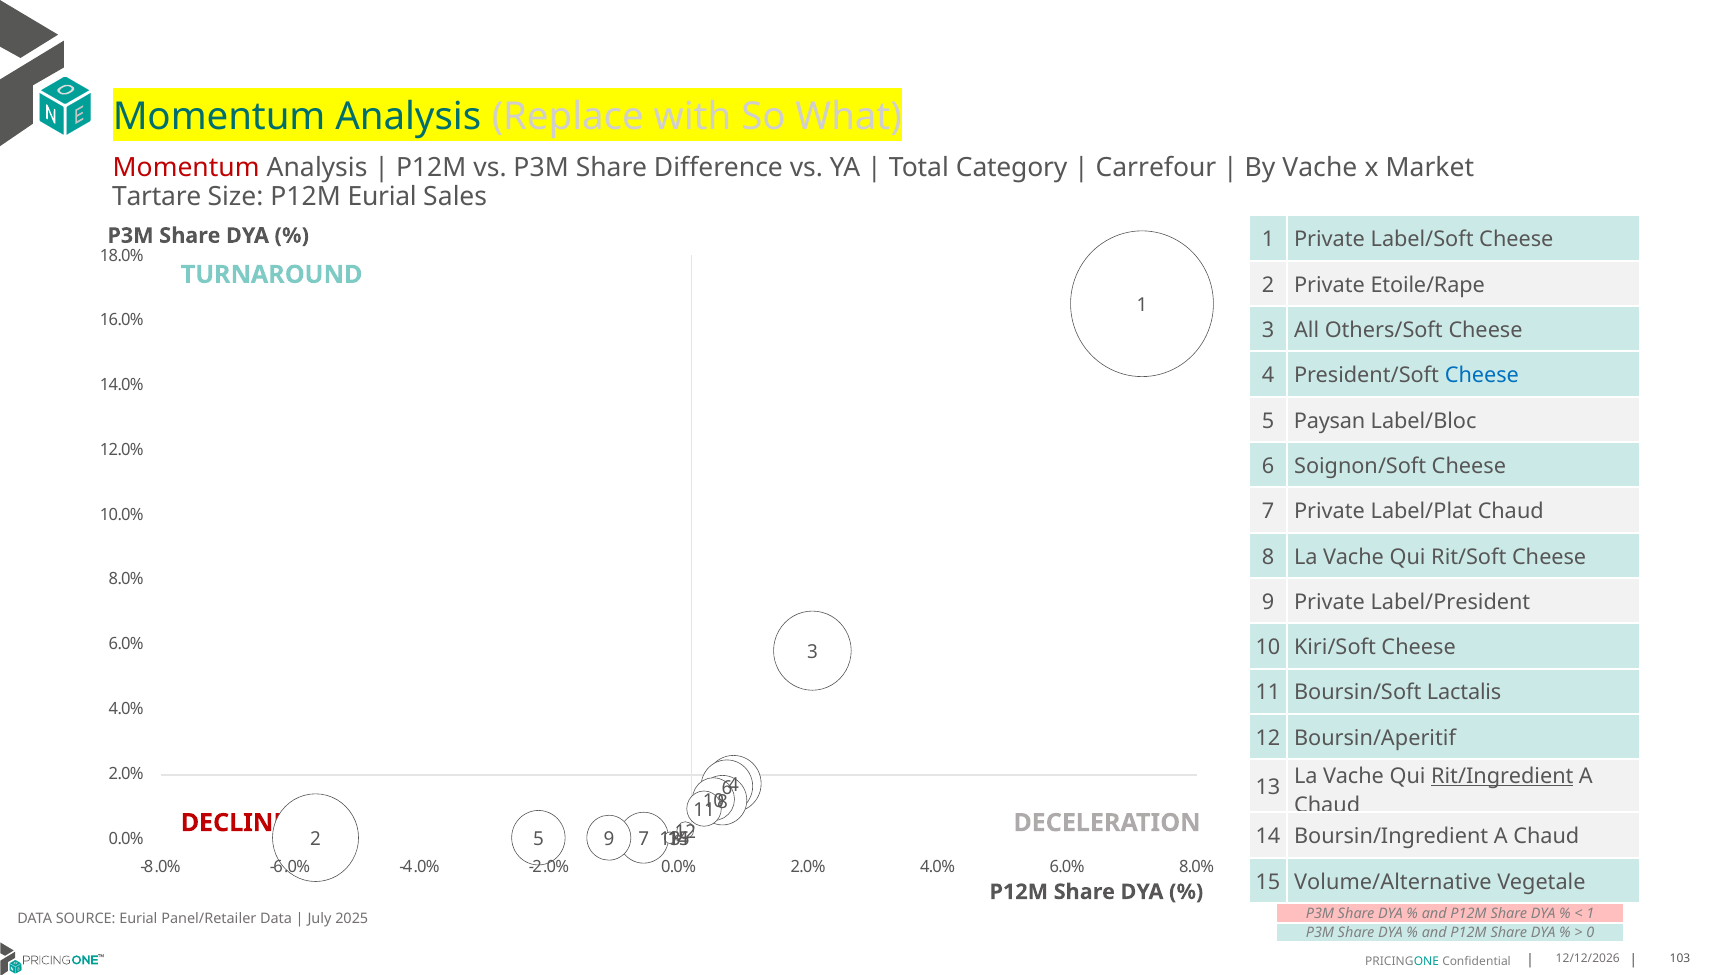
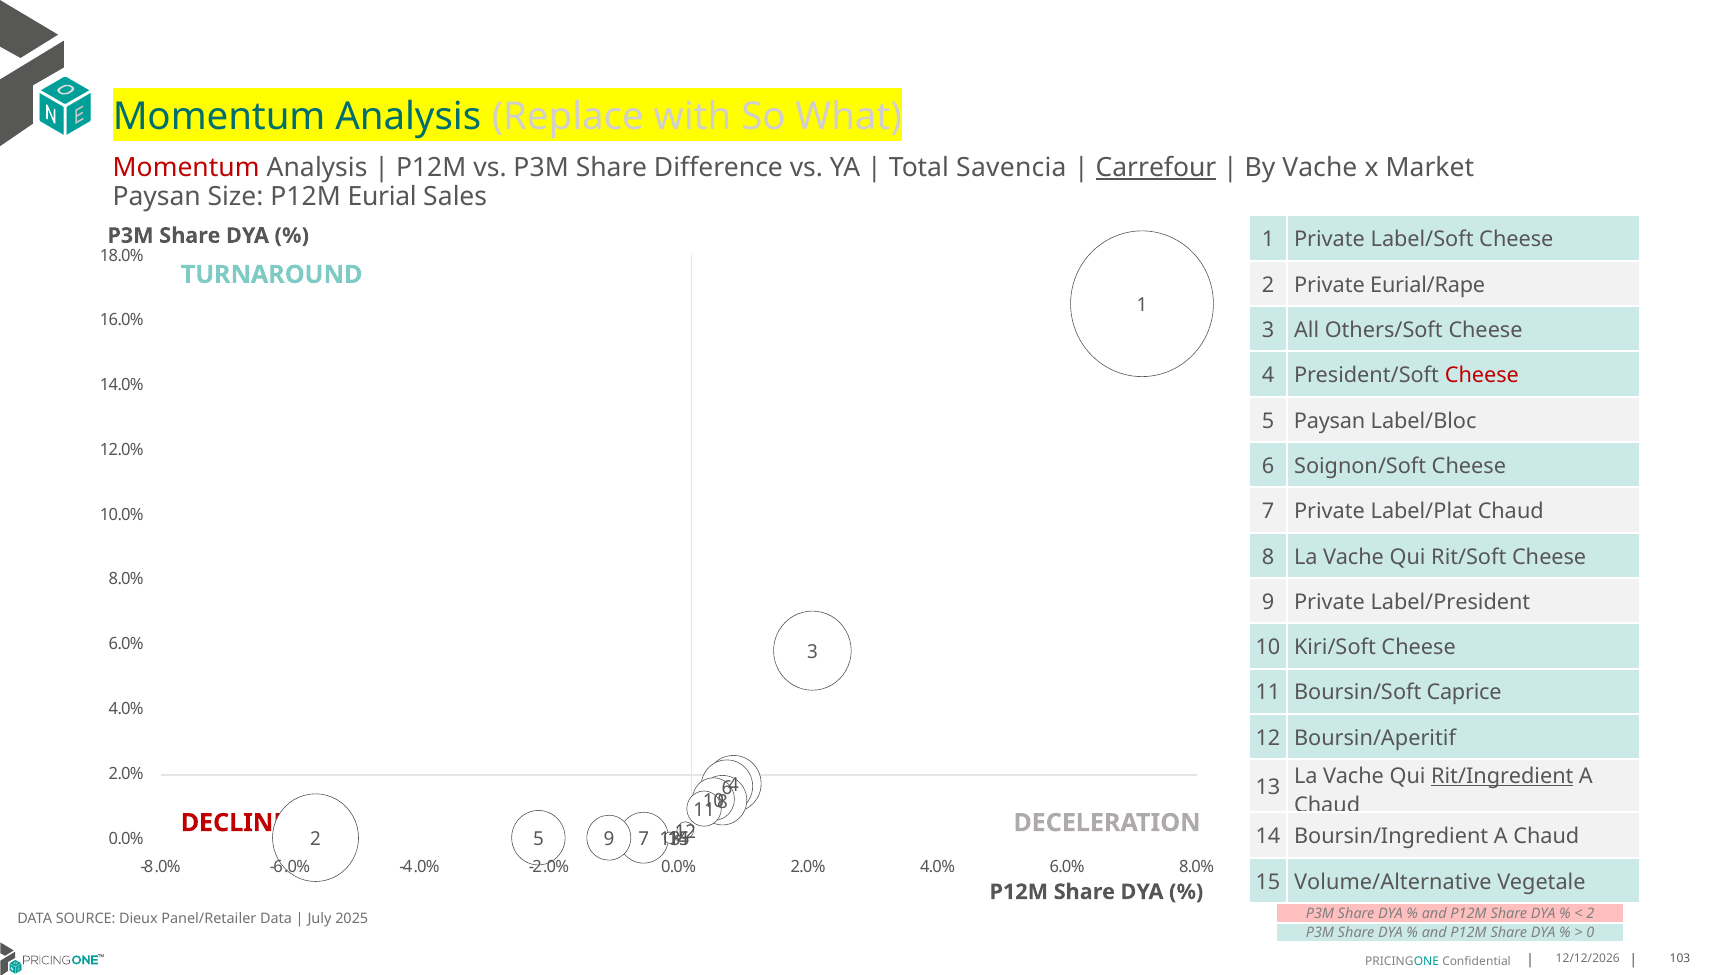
Category: Category -> Savencia
Carrefour underline: none -> present
Tartare at (157, 196): Tartare -> Paysan
Etoile/Rape: Etoile/Rape -> Eurial/Rape
Cheese at (1482, 376) colour: blue -> red
Lactalis: Lactalis -> Caprice
1 at (1590, 913): 1 -> 2
SOURCE Eurial: Eurial -> Dieux
